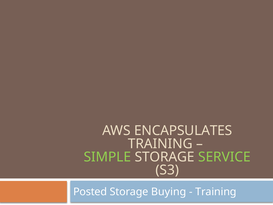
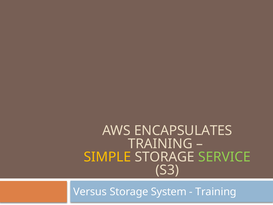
SIMPLE colour: light green -> yellow
Posted: Posted -> Versus
Buying: Buying -> System
